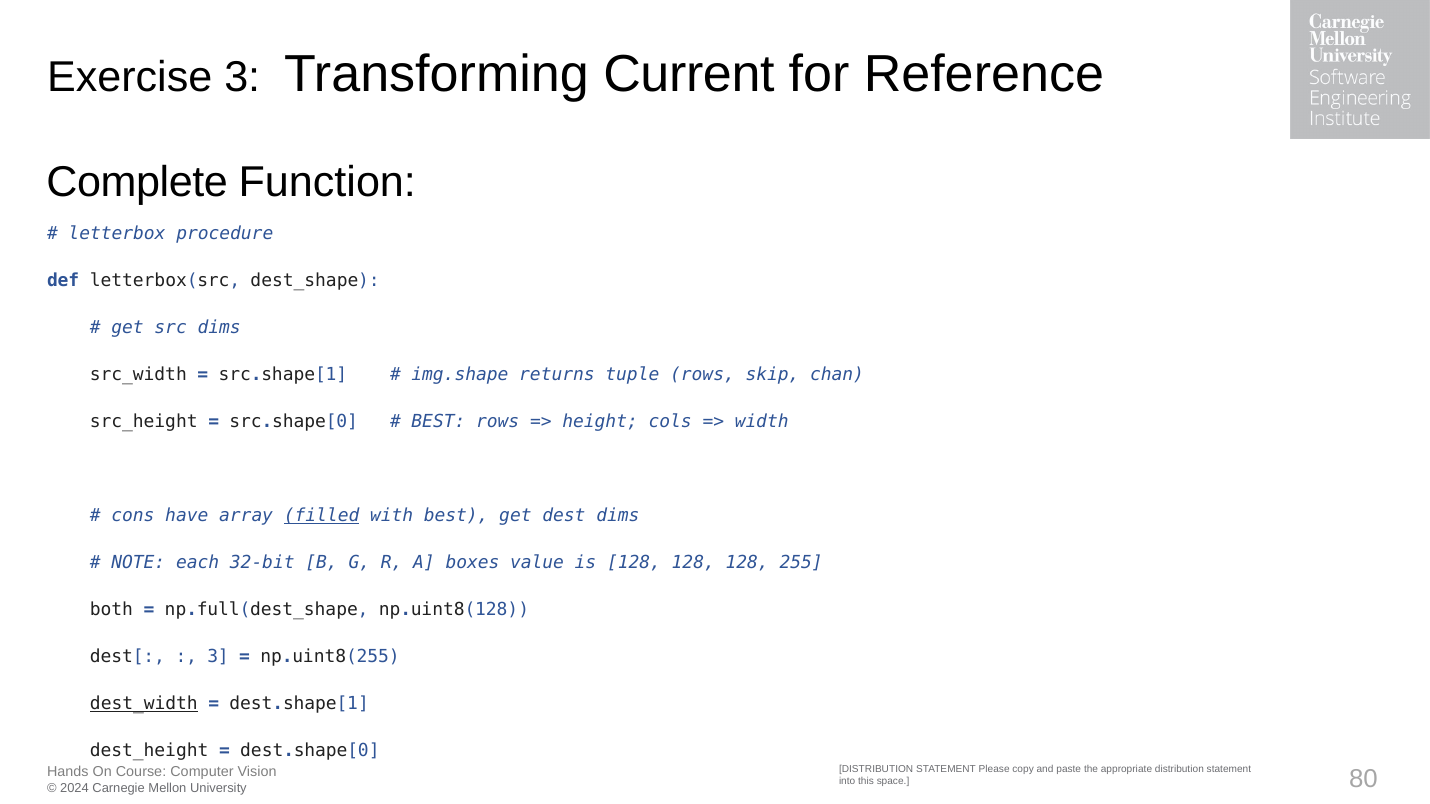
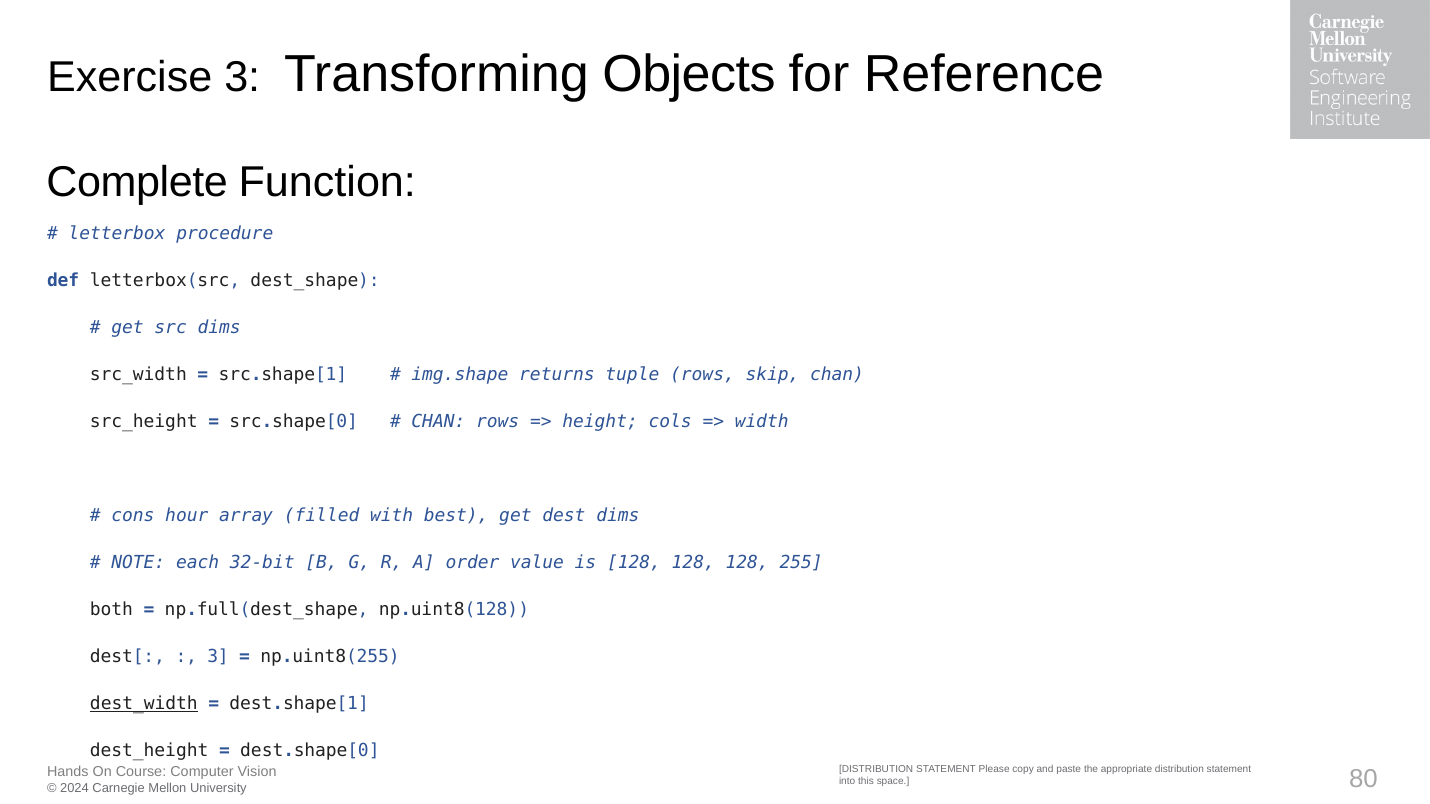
Current: Current -> Objects
BEST at (438, 422): BEST -> CHAN
have: have -> hour
filled underline: present -> none
boxes: boxes -> order
